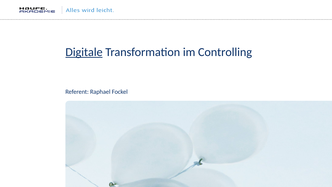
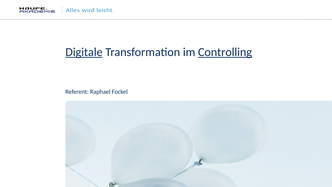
Controlling underline: none -> present
